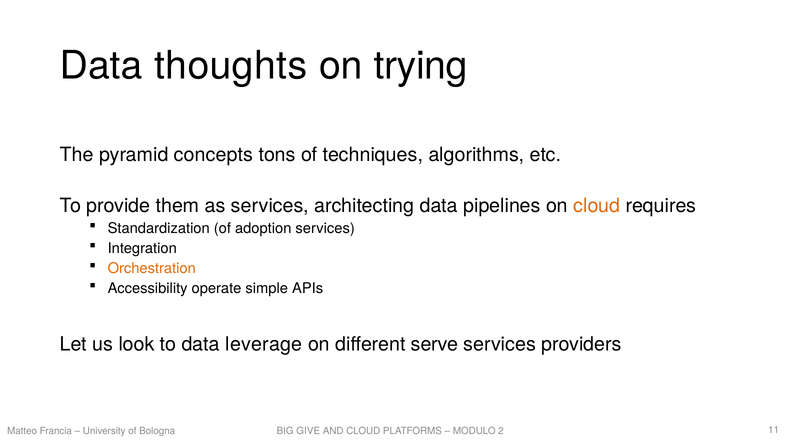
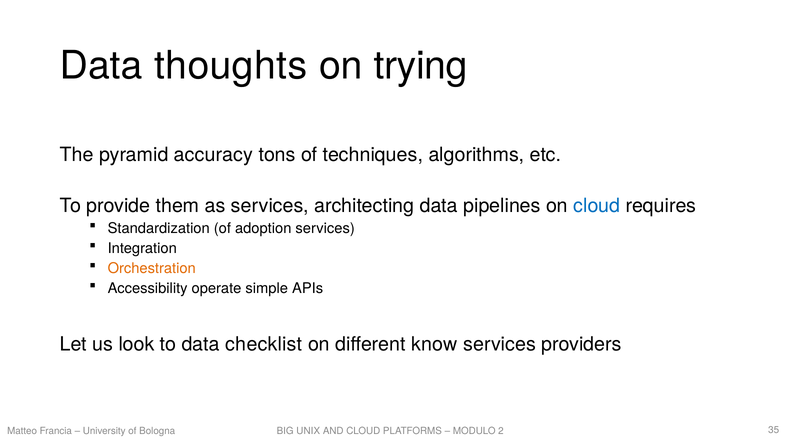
concepts: concepts -> accuracy
cloud at (597, 205) colour: orange -> blue
leverage: leverage -> checklist
serve: serve -> know
GIVE: GIVE -> UNIX
11: 11 -> 35
